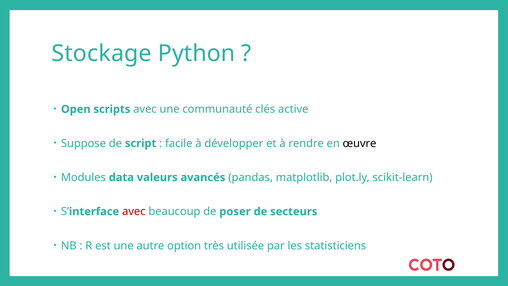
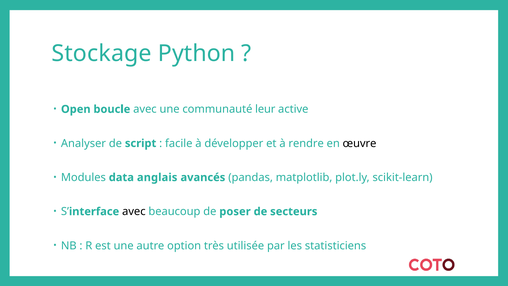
scripts: scripts -> boucle
clés: clés -> leur
Suppose: Suppose -> Analyser
valeurs: valeurs -> anglais
avec at (134, 211) colour: red -> black
